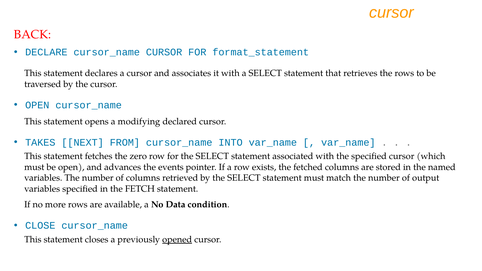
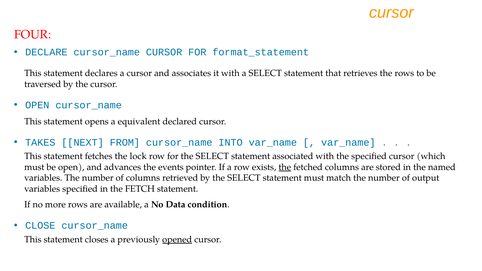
BACK: BACK -> FOUR
modifying: modifying -> equivalent
zero: zero -> lock
the at (285, 167) underline: none -> present
